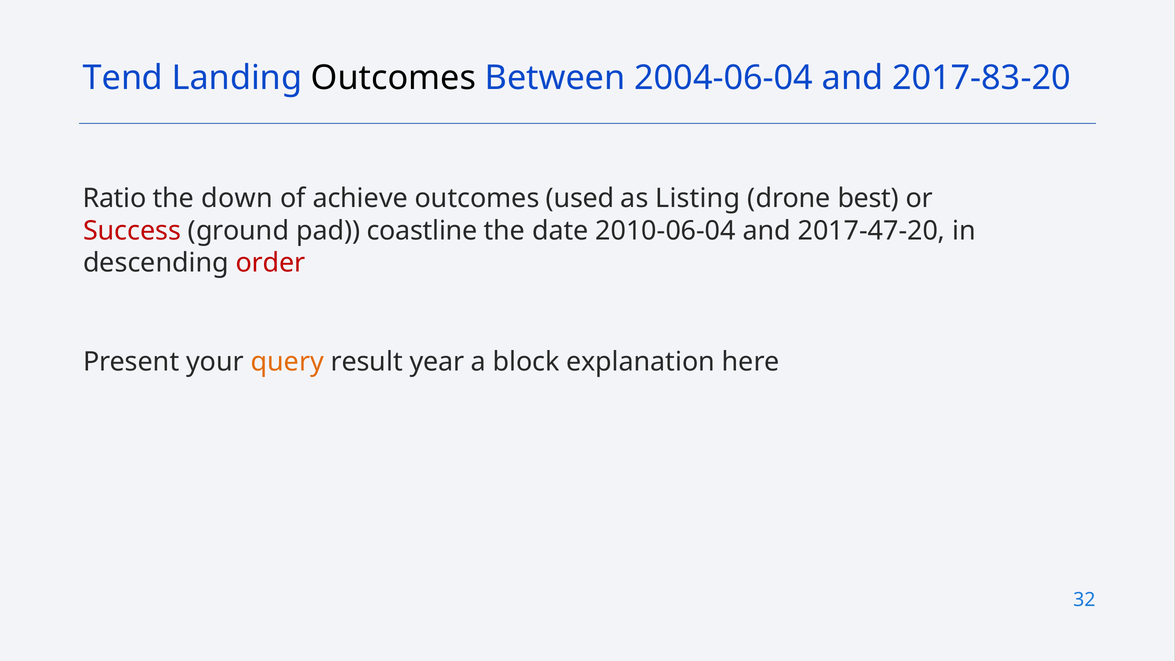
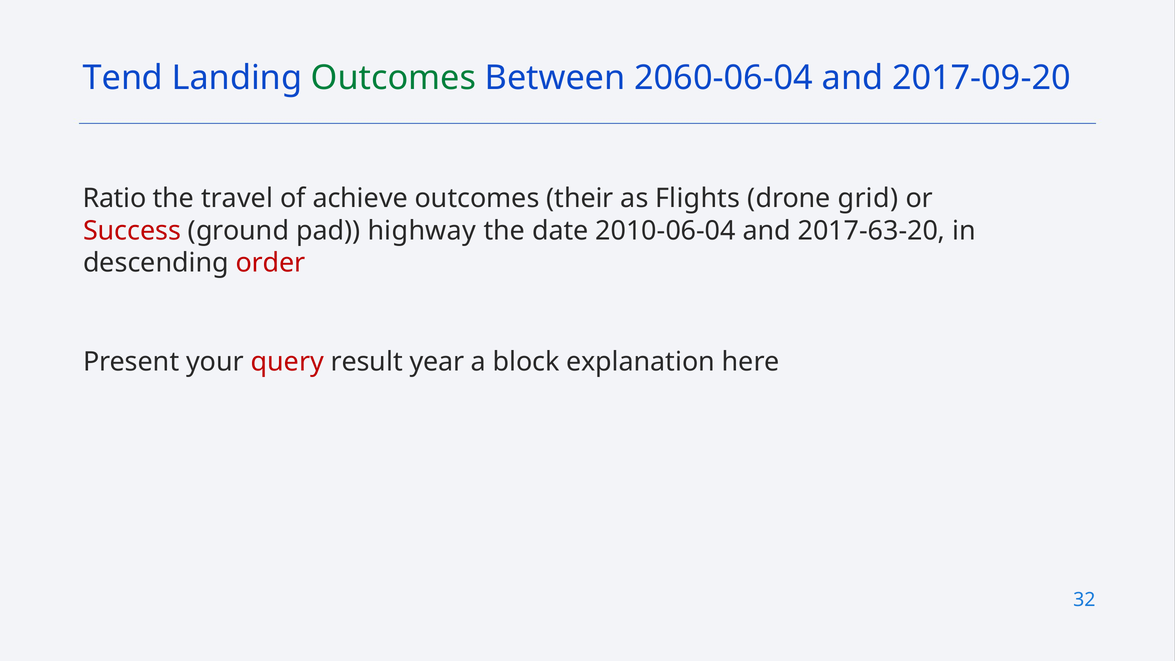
Outcomes at (393, 78) colour: black -> green
2004-06-04: 2004-06-04 -> 2060-06-04
2017-83-20: 2017-83-20 -> 2017-09-20
down: down -> travel
used: used -> their
Listing: Listing -> Flights
best: best -> grid
coastline: coastline -> highway
2017-47-20: 2017-47-20 -> 2017-63-20
query colour: orange -> red
